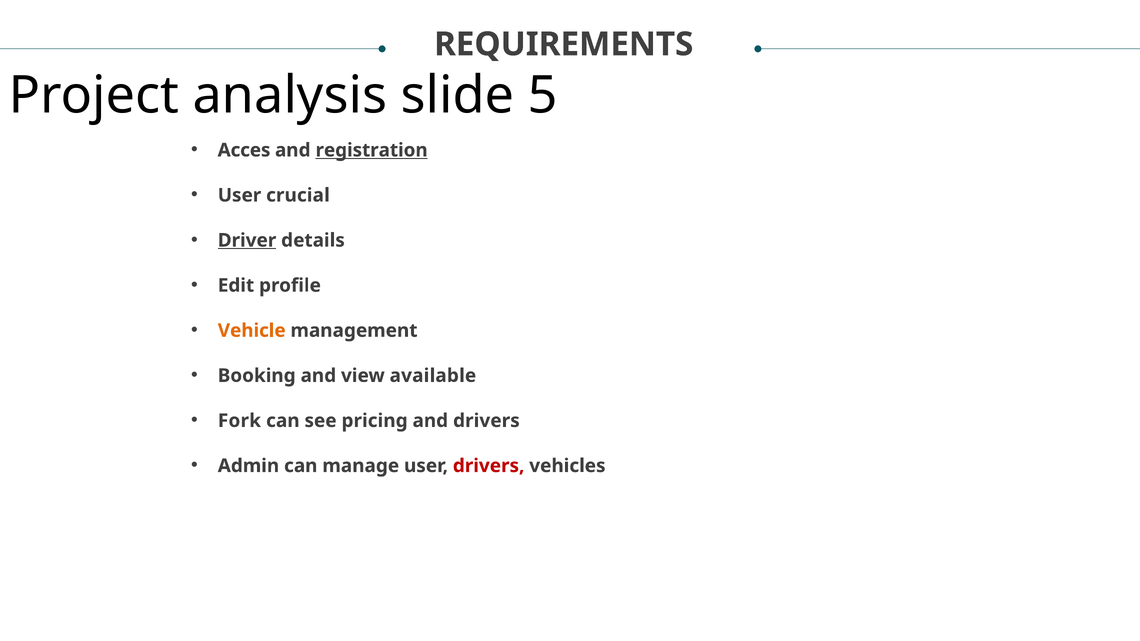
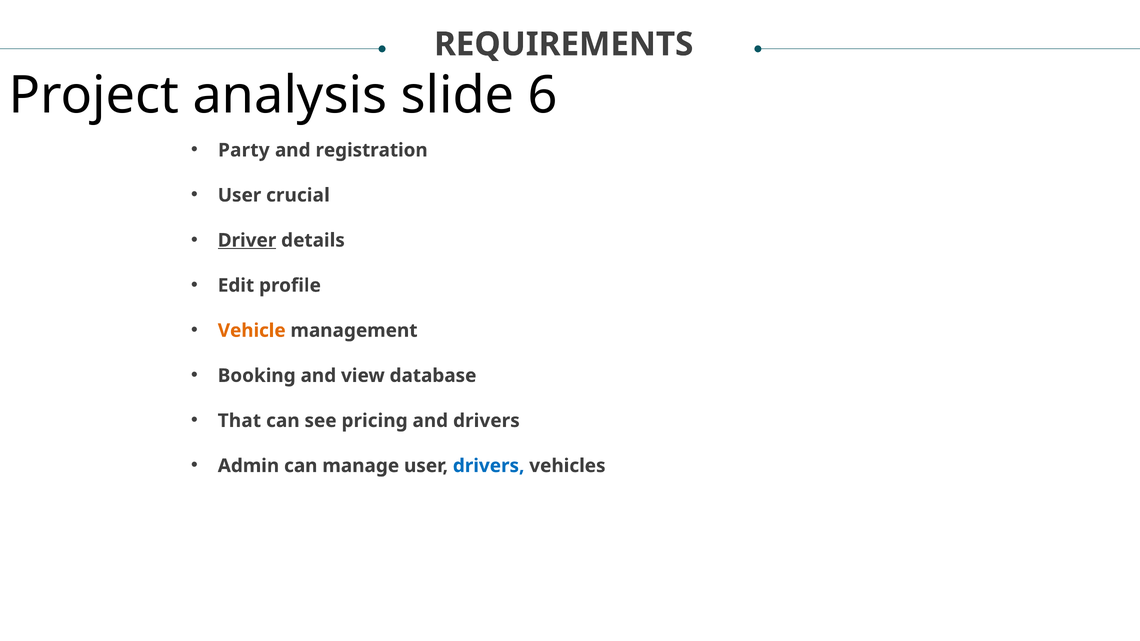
5: 5 -> 6
Acces: Acces -> Party
registration underline: present -> none
available: available -> database
Fork: Fork -> That
drivers at (489, 466) colour: red -> blue
